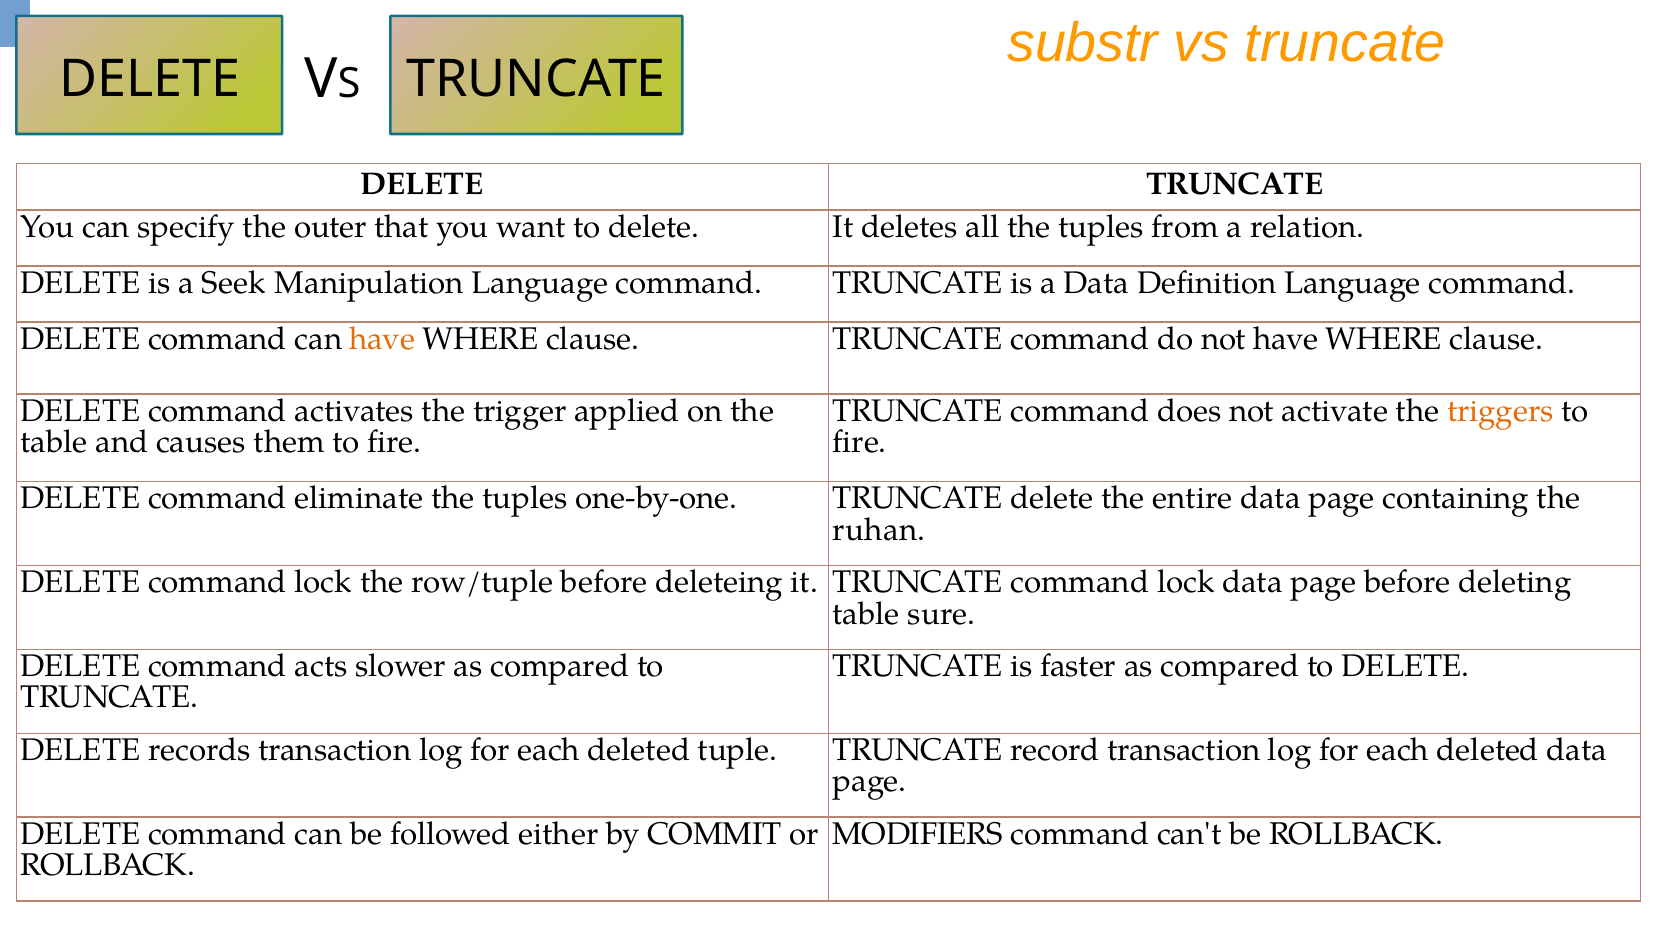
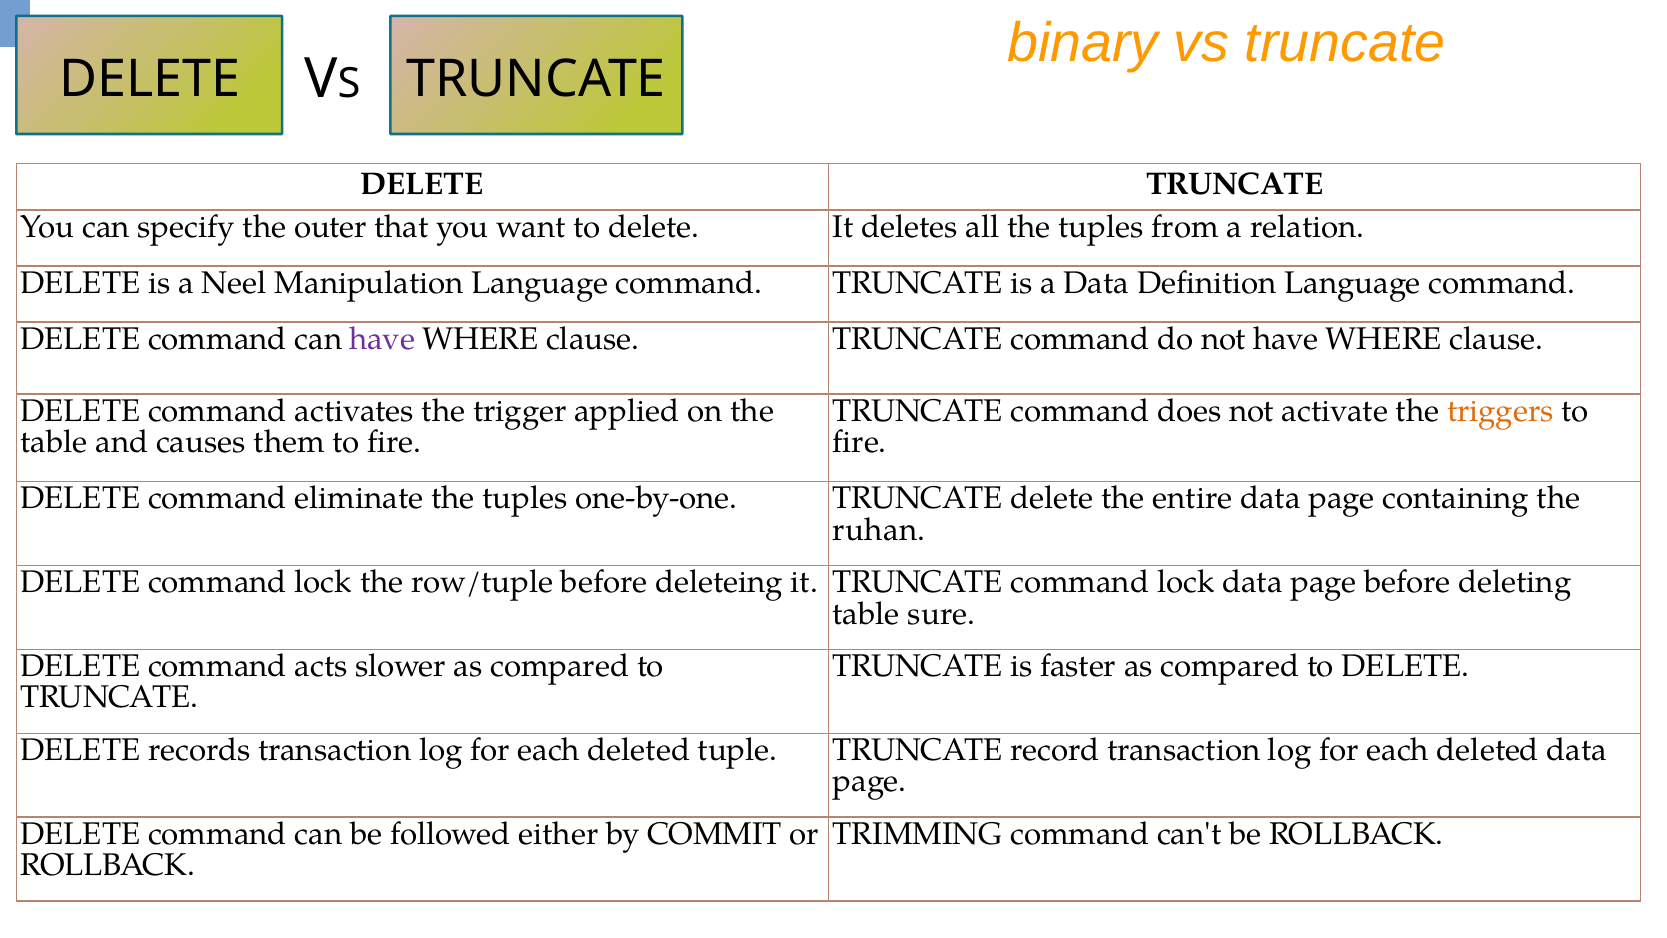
substr: substr -> binary
Seek: Seek -> Neel
have at (382, 339) colour: orange -> purple
MODIFIERS: MODIFIERS -> TRIMMING
